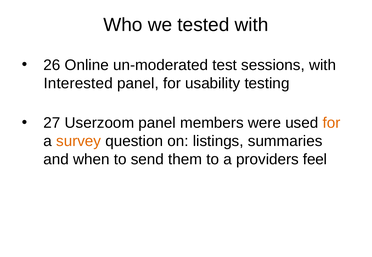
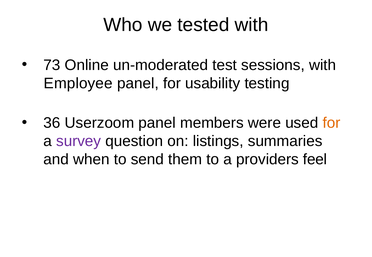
26: 26 -> 73
Interested: Interested -> Employee
27: 27 -> 36
survey colour: orange -> purple
